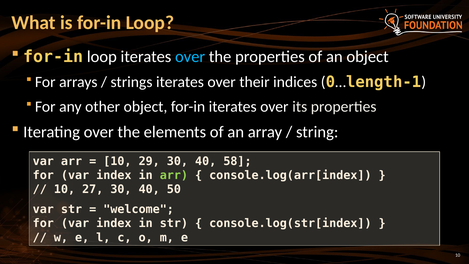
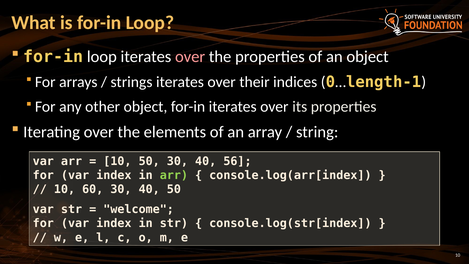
over at (190, 57) colour: light blue -> pink
10 29: 29 -> 50
58: 58 -> 56
27: 27 -> 60
